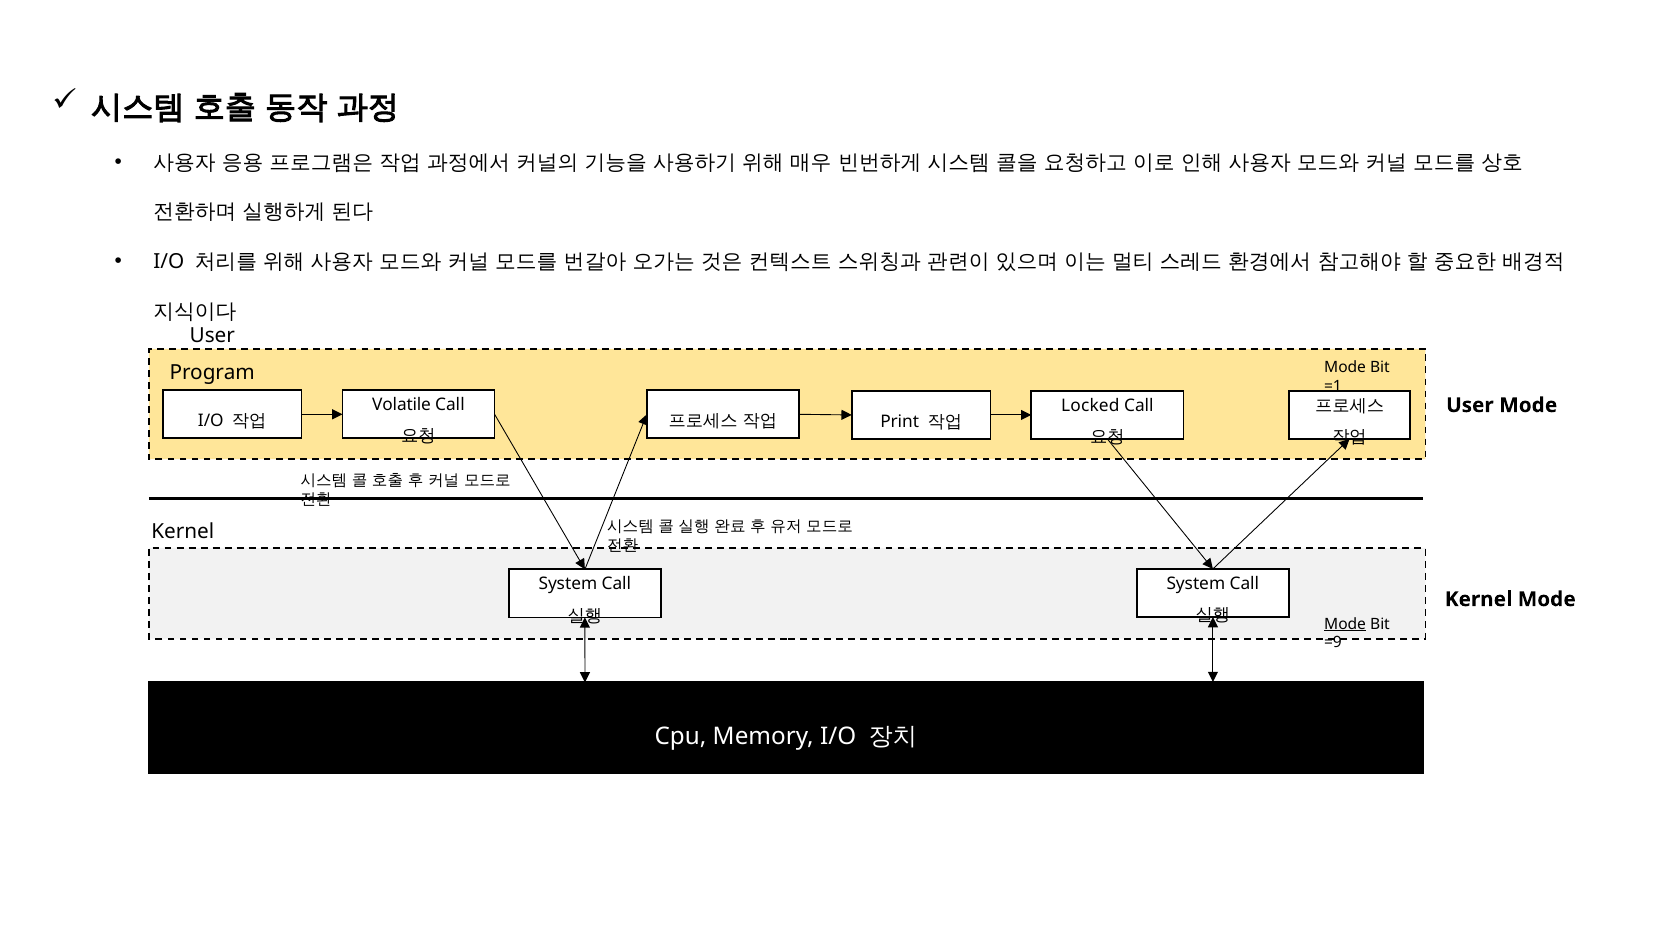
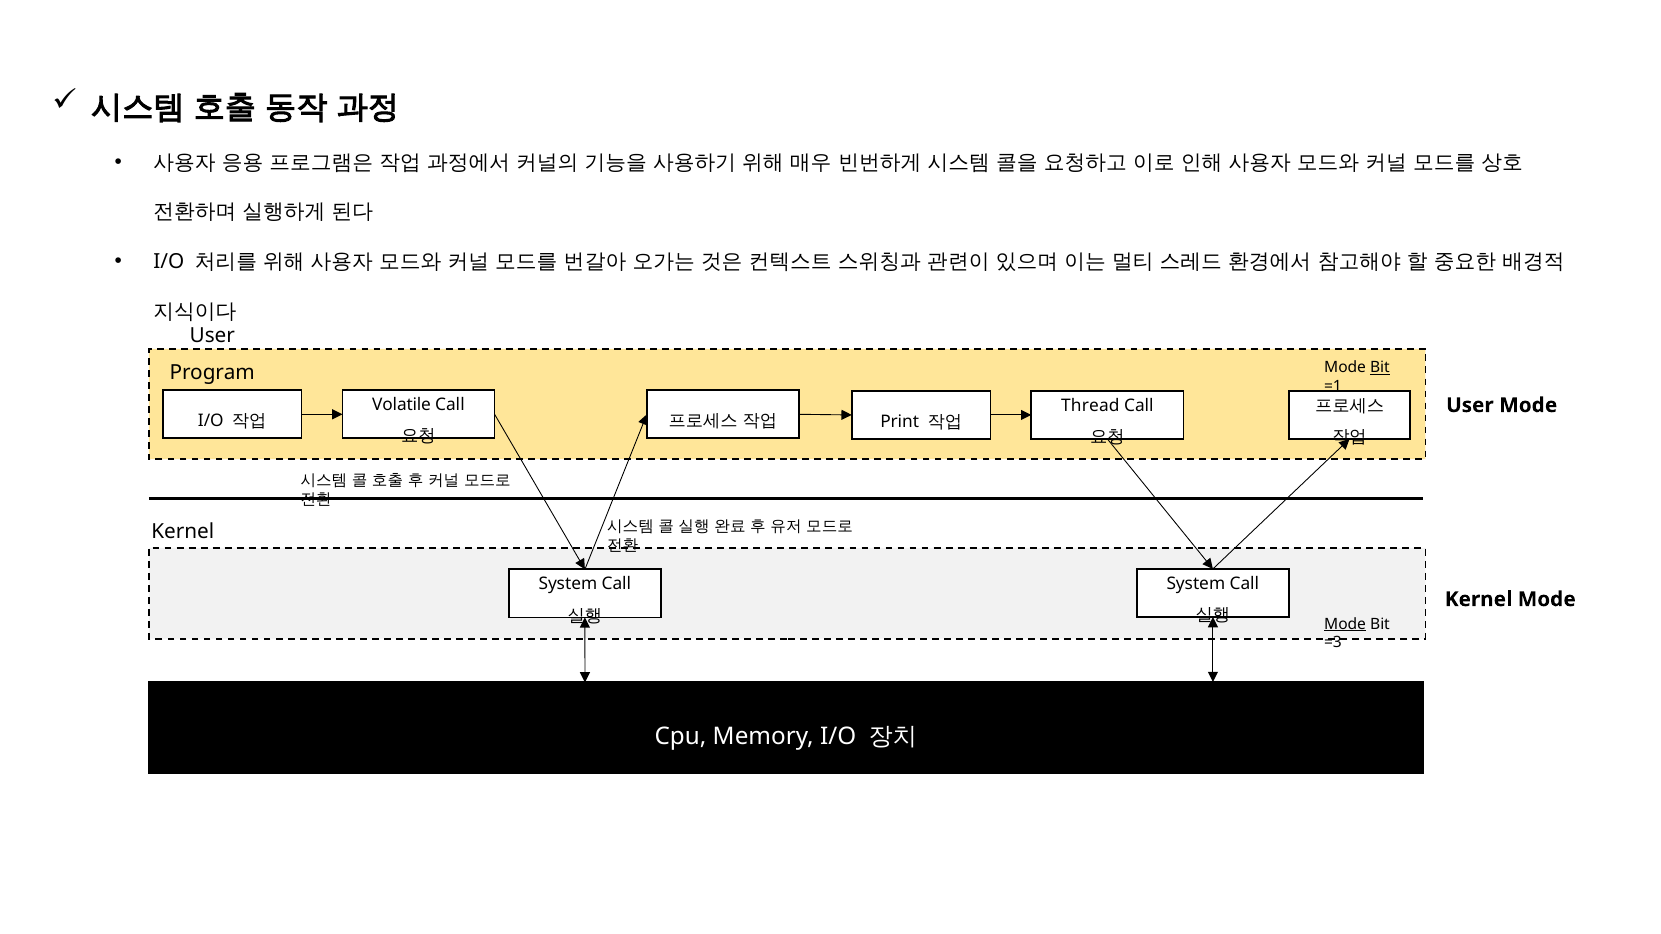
Bit at (1380, 368) underline: none -> present
Locked: Locked -> Thread
=9: =9 -> =3
